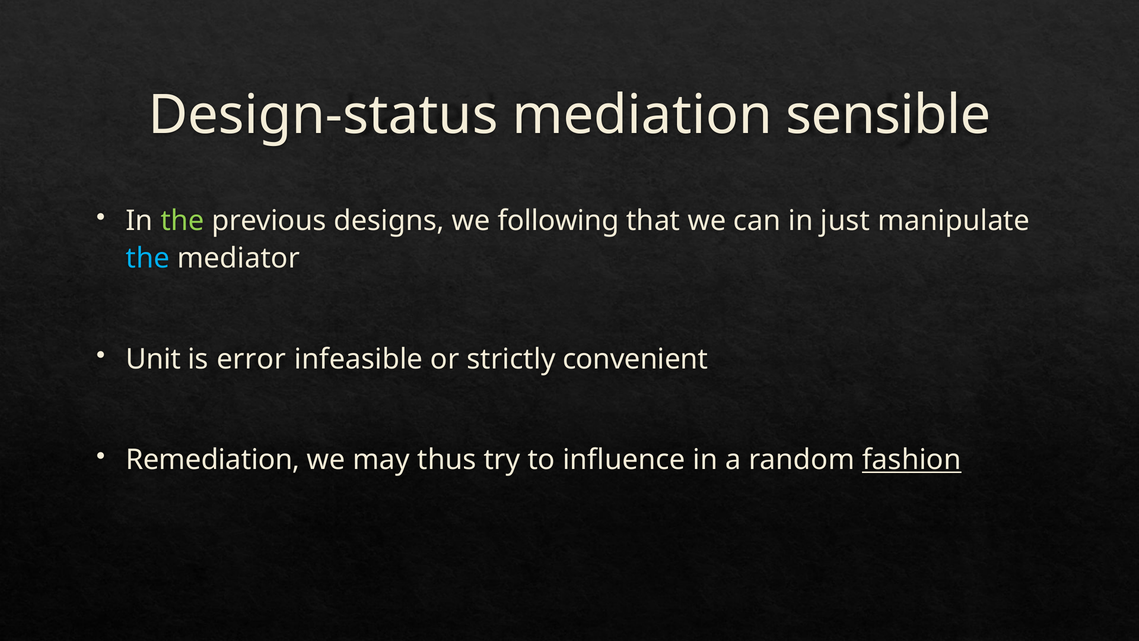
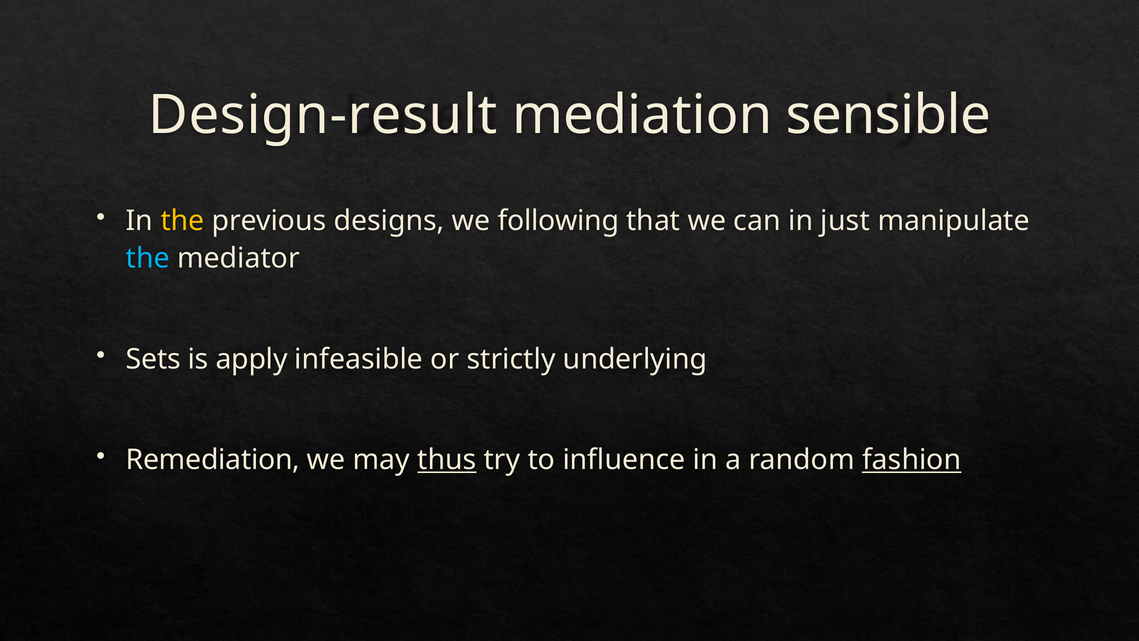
Design-status: Design-status -> Design-result
the at (182, 221) colour: light green -> yellow
Unit: Unit -> Sets
error: error -> apply
convenient: convenient -> underlying
thus underline: none -> present
